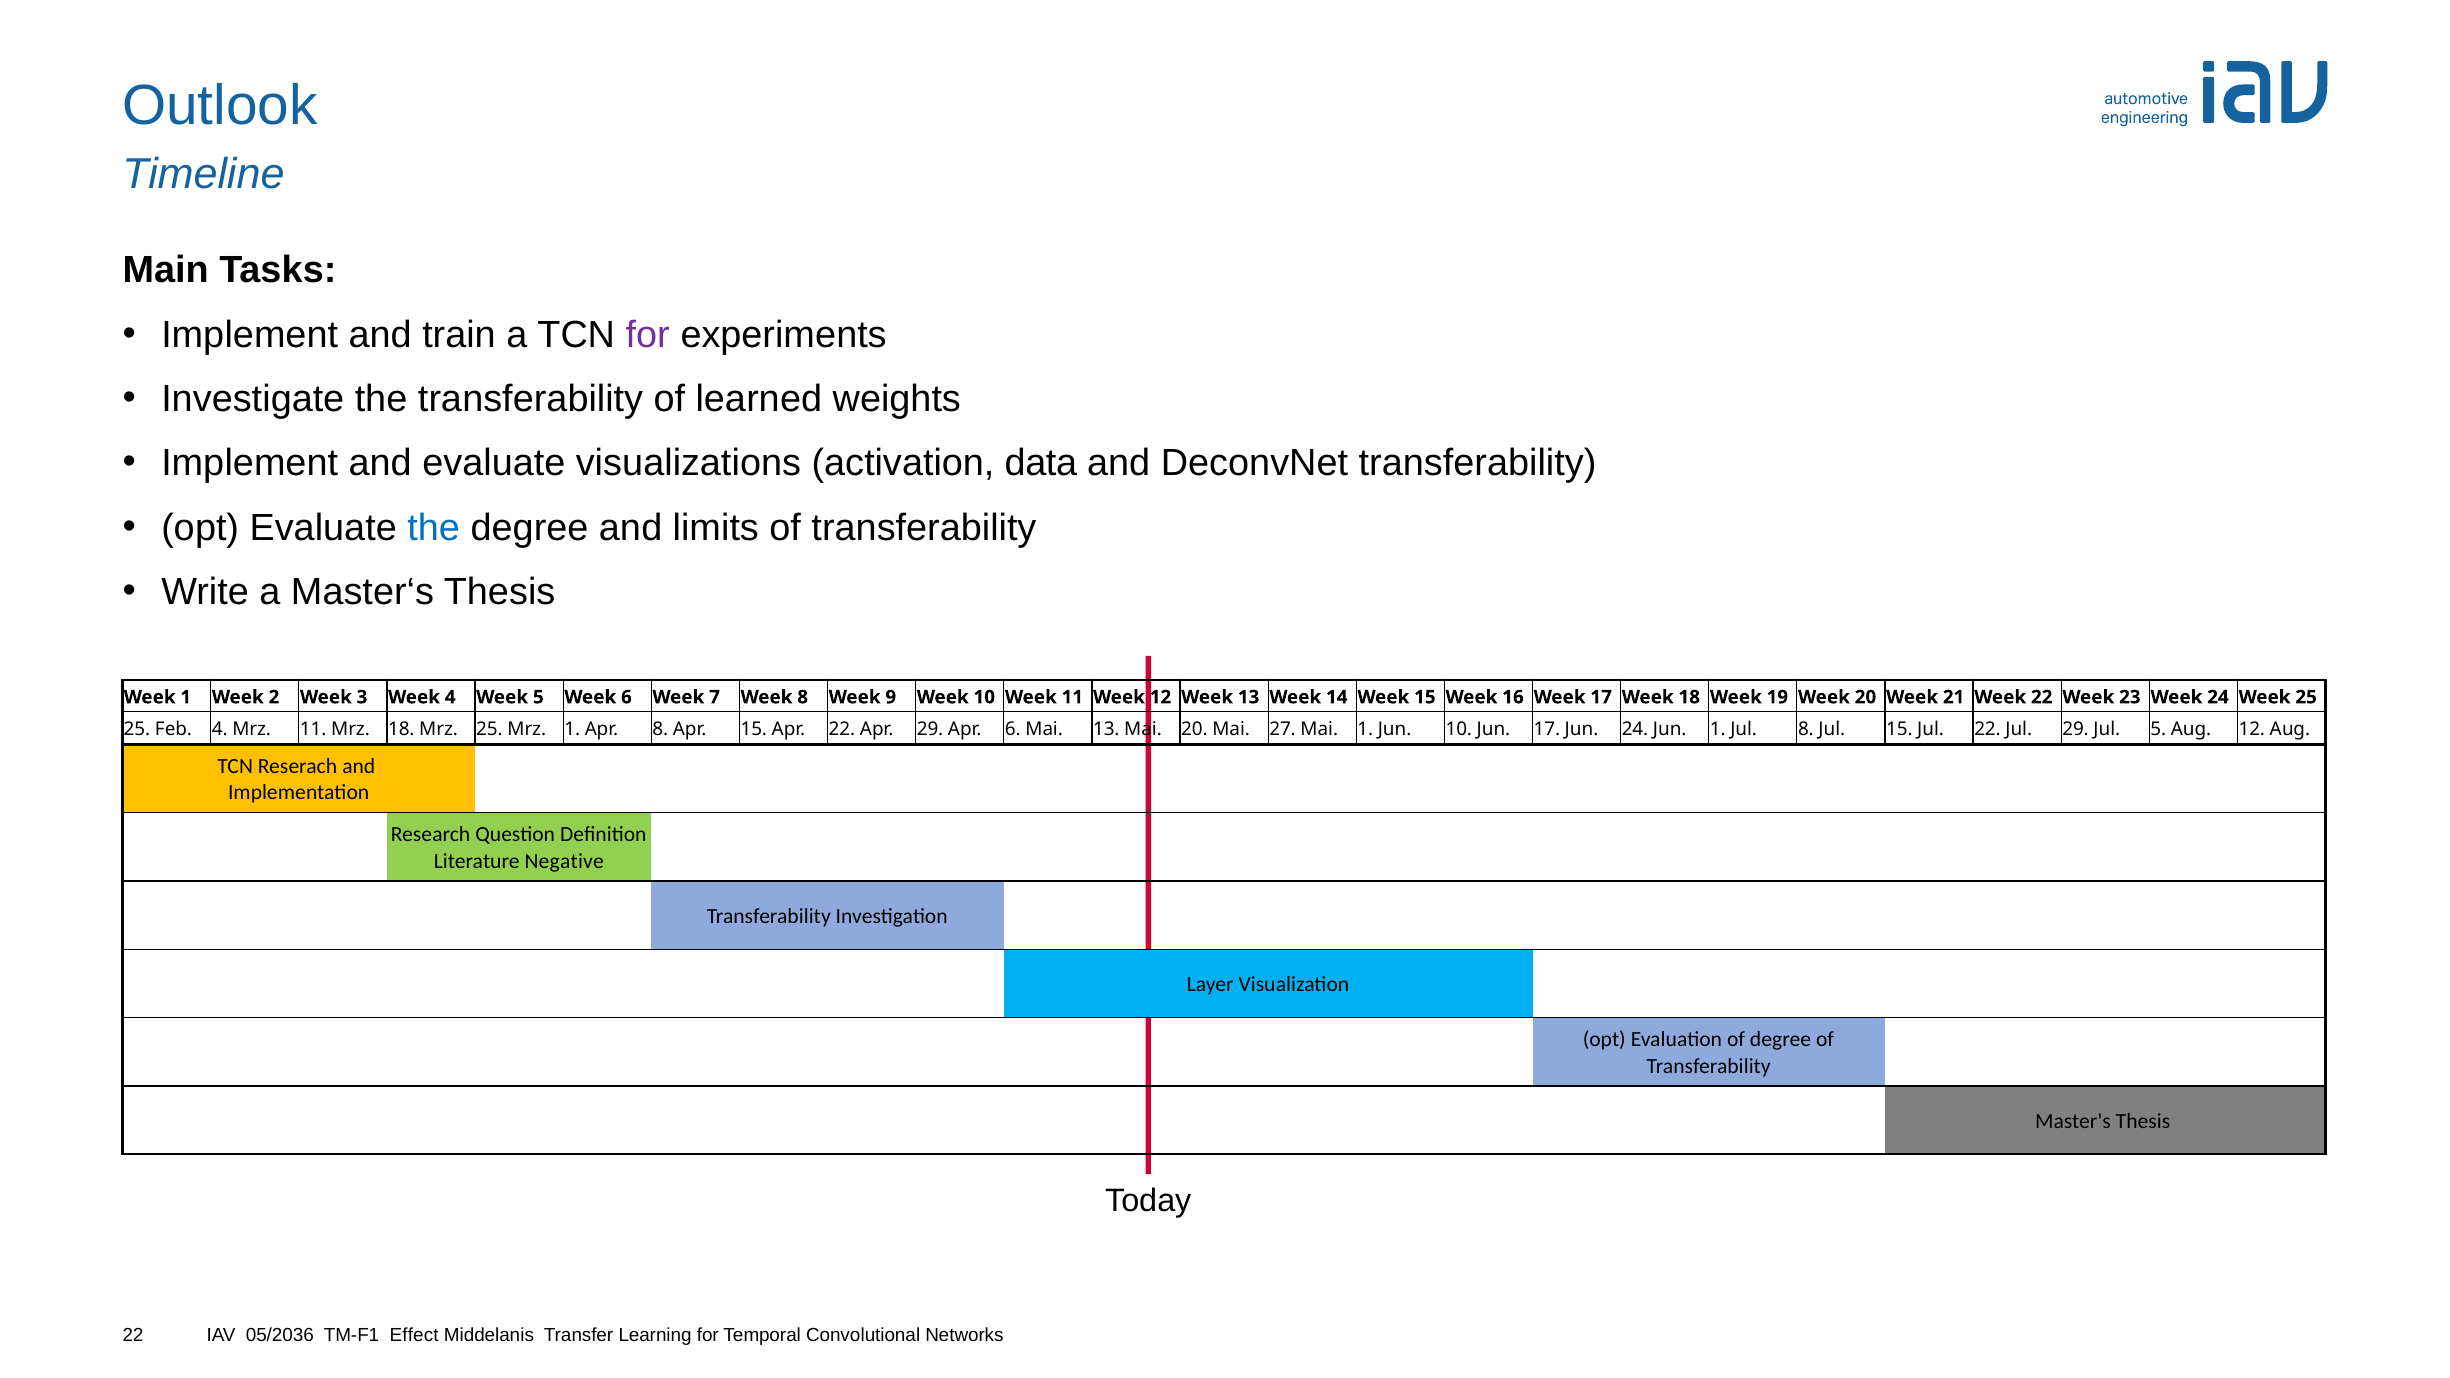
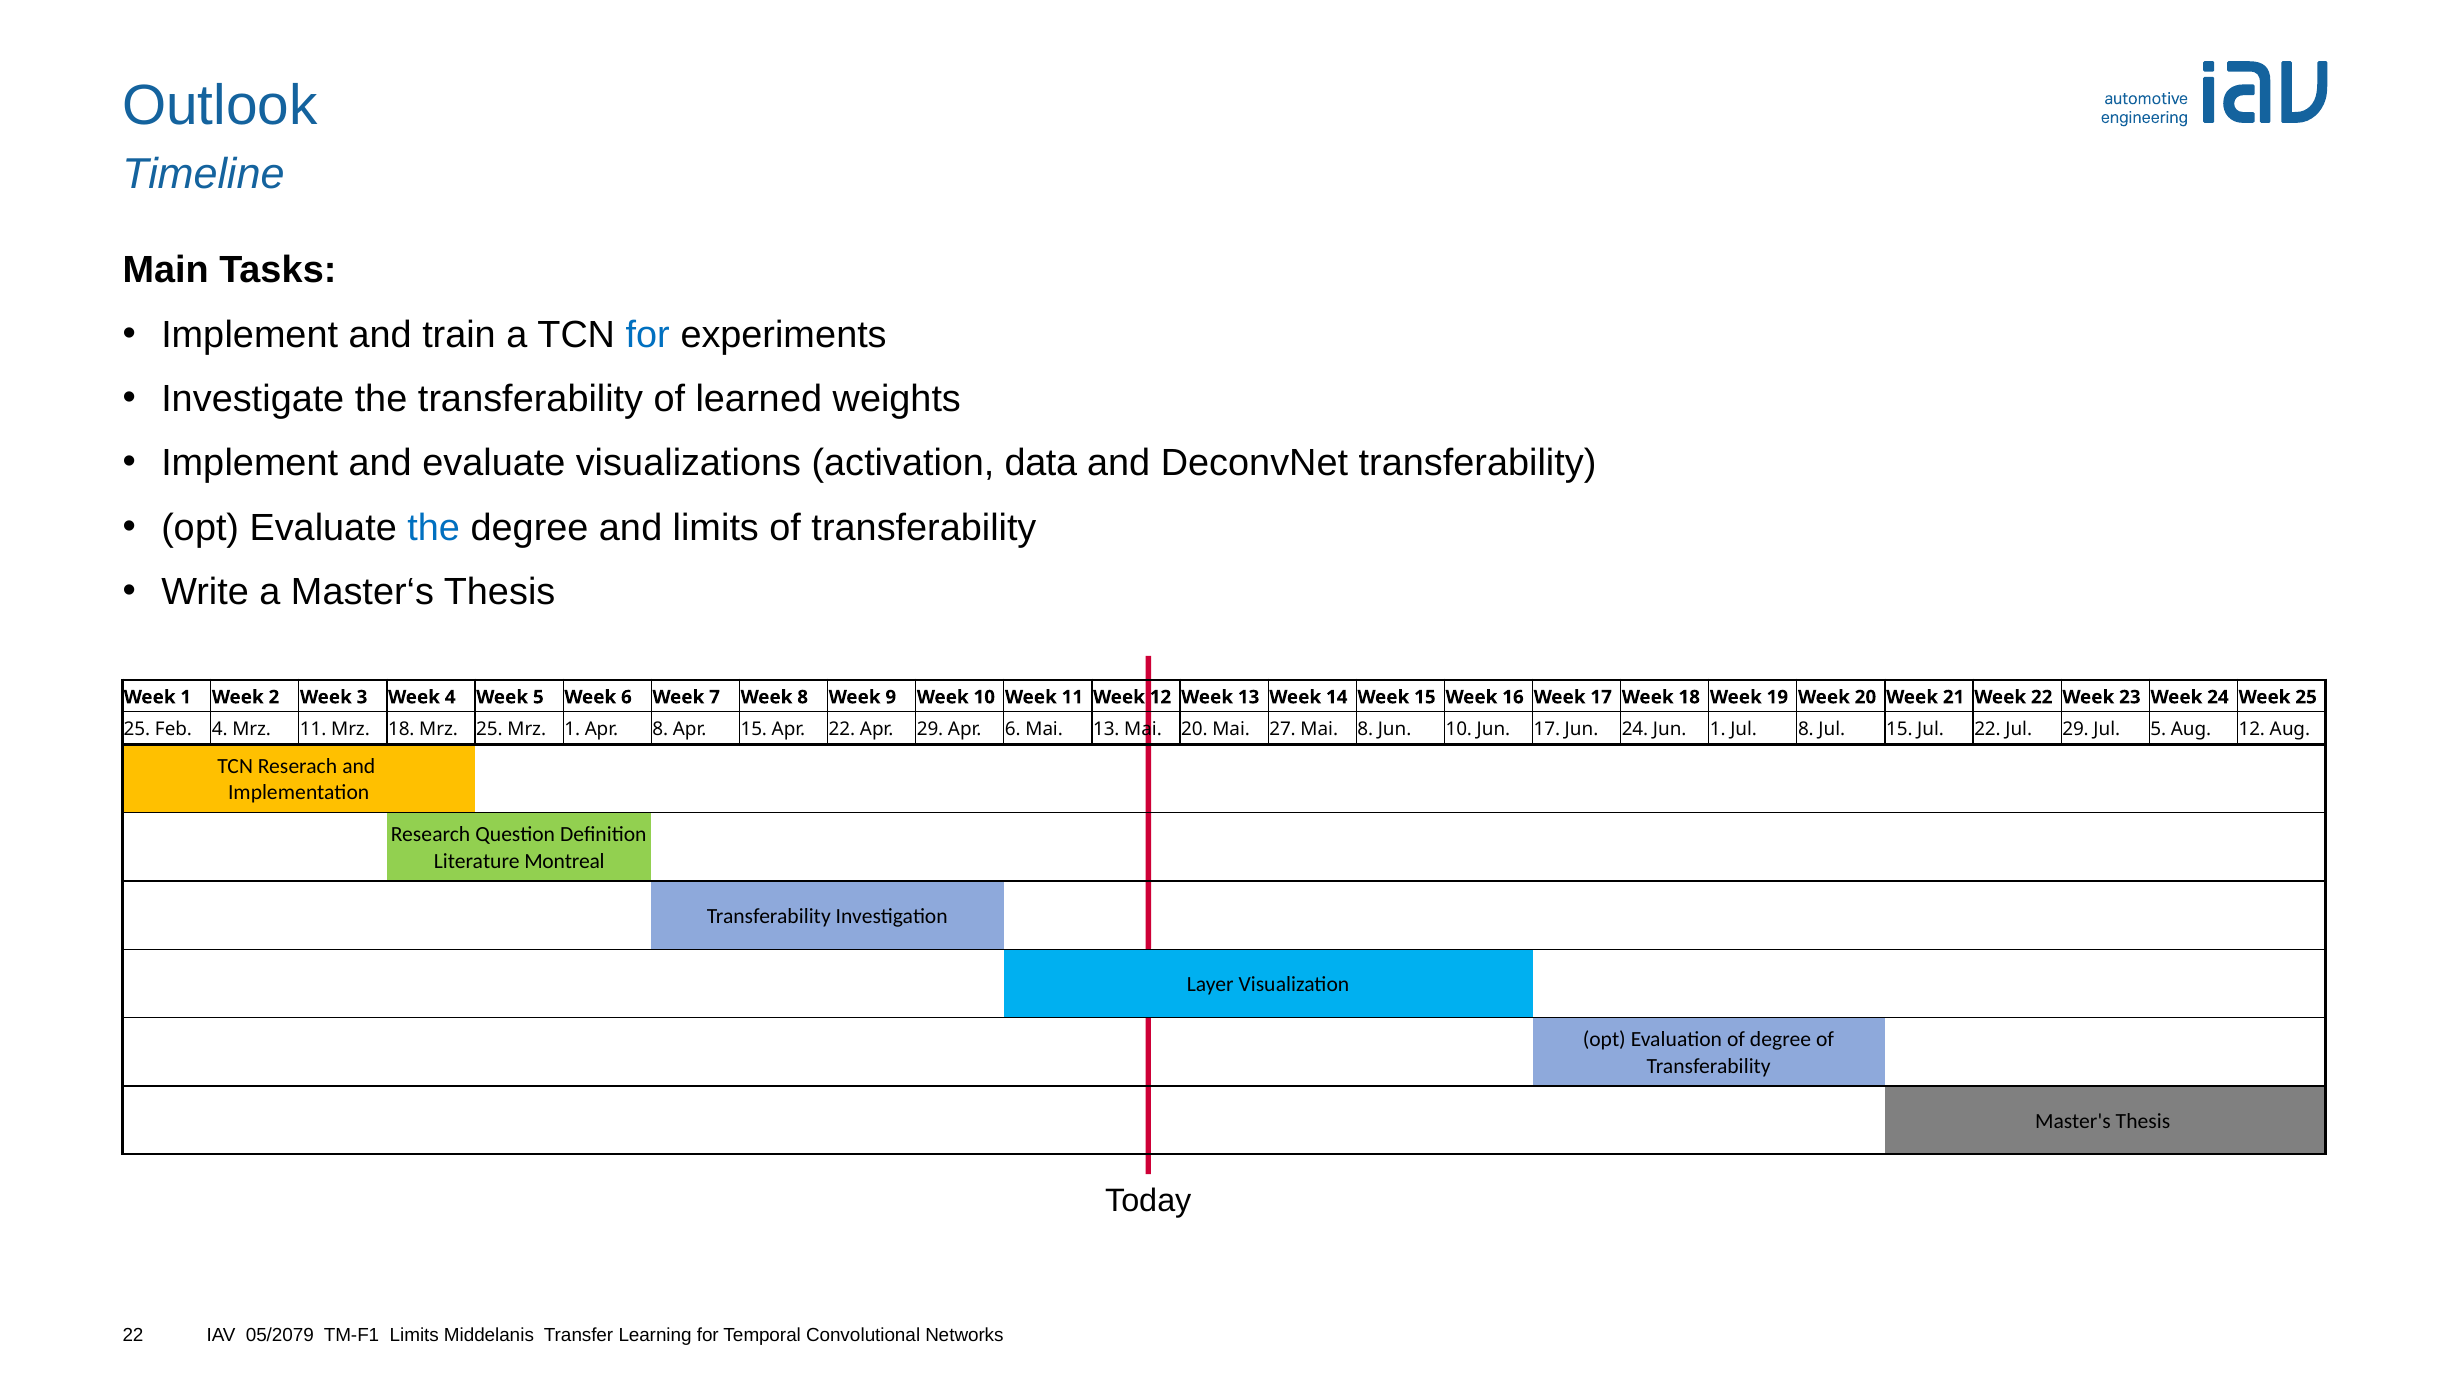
for at (648, 335) colour: purple -> blue
Mai 1: 1 -> 8
Negative: Negative -> Montreal
05/2036: 05/2036 -> 05/2079
TM-F1 Effect: Effect -> Limits
